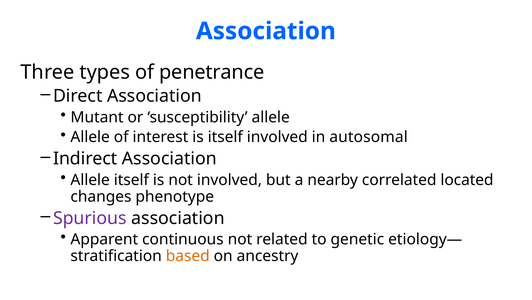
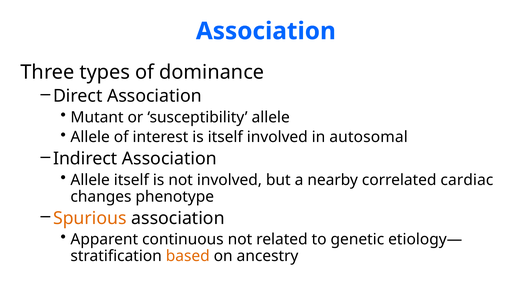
penetrance: penetrance -> dominance
located: located -> cardiac
Spurious colour: purple -> orange
